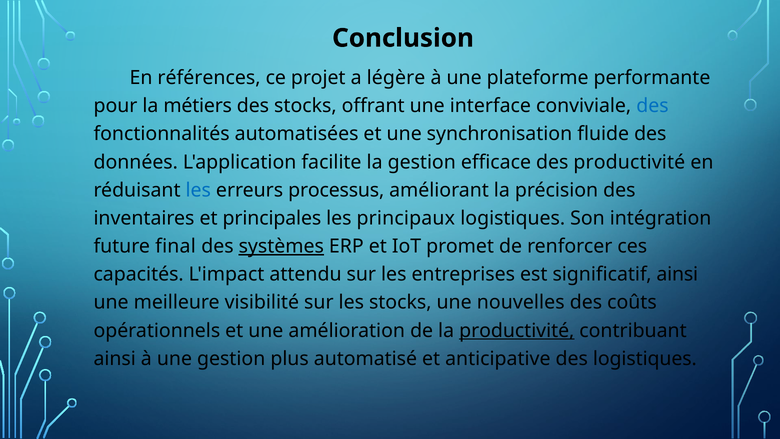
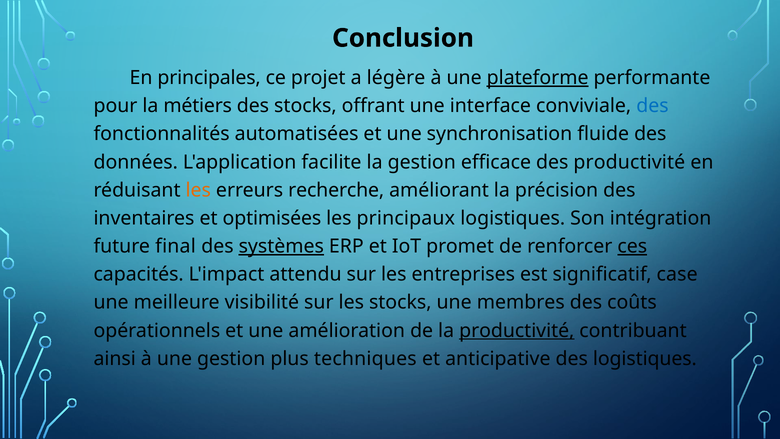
références: références -> principales
plateforme underline: none -> present
les at (198, 190) colour: blue -> orange
processus: processus -> recherche
principales: principales -> optimisées
ces underline: none -> present
significatif ainsi: ainsi -> case
nouvelles: nouvelles -> membres
automatisé: automatisé -> techniques
